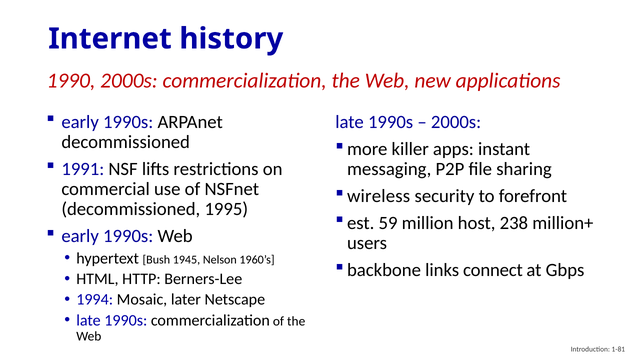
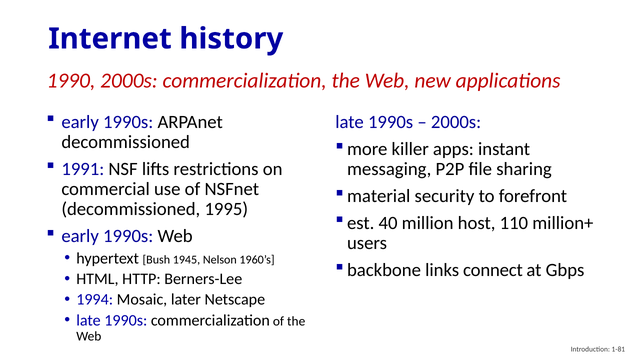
wireless: wireless -> material
59: 59 -> 40
238: 238 -> 110
